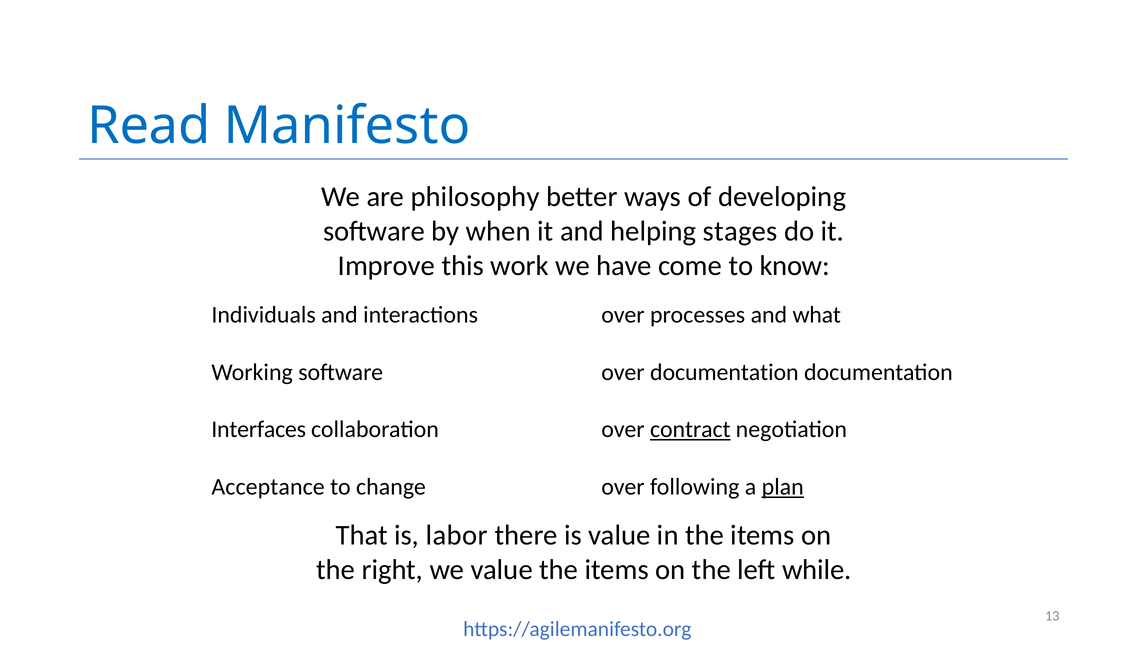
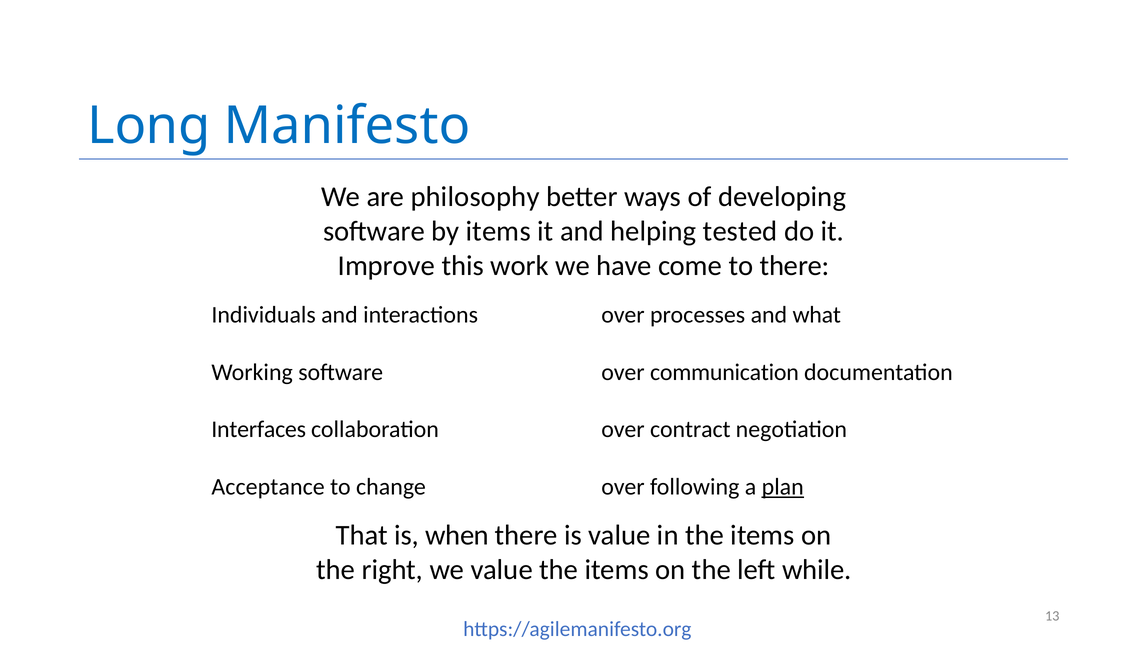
Read: Read -> Long
by when: when -> items
stages: stages -> tested
to know: know -> there
over documentation: documentation -> communication
contract underline: present -> none
labor: labor -> when
